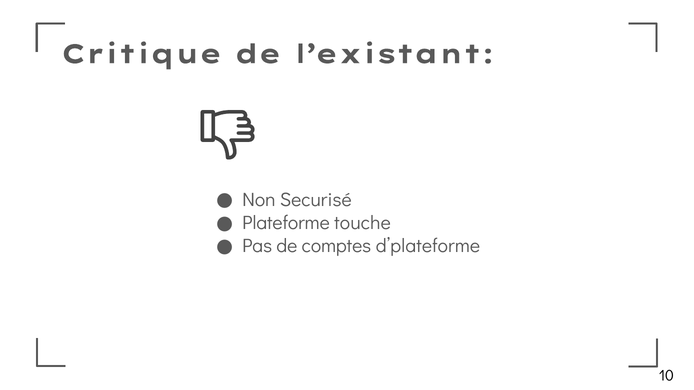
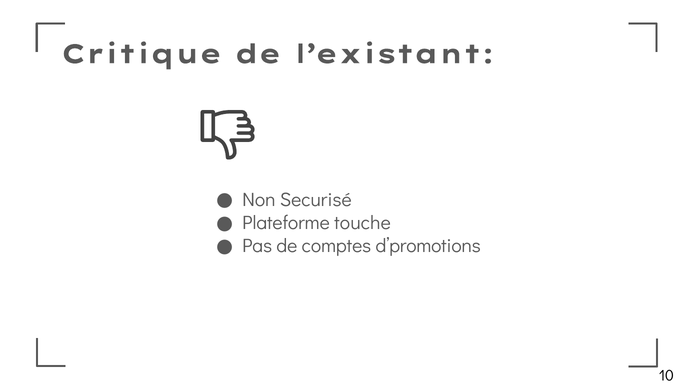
d’plateforme: d’plateforme -> d’promotions
